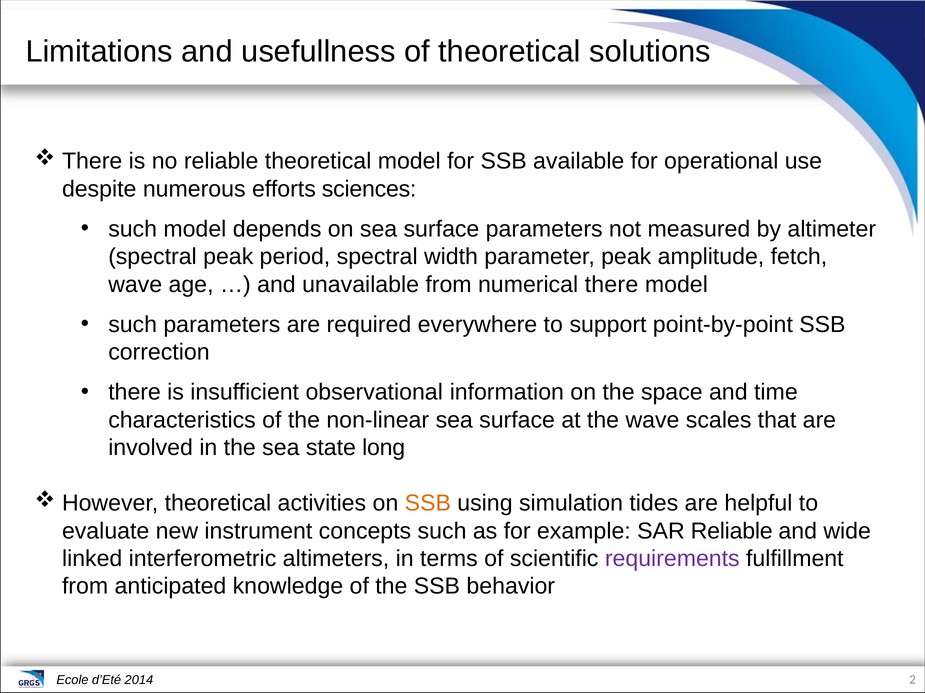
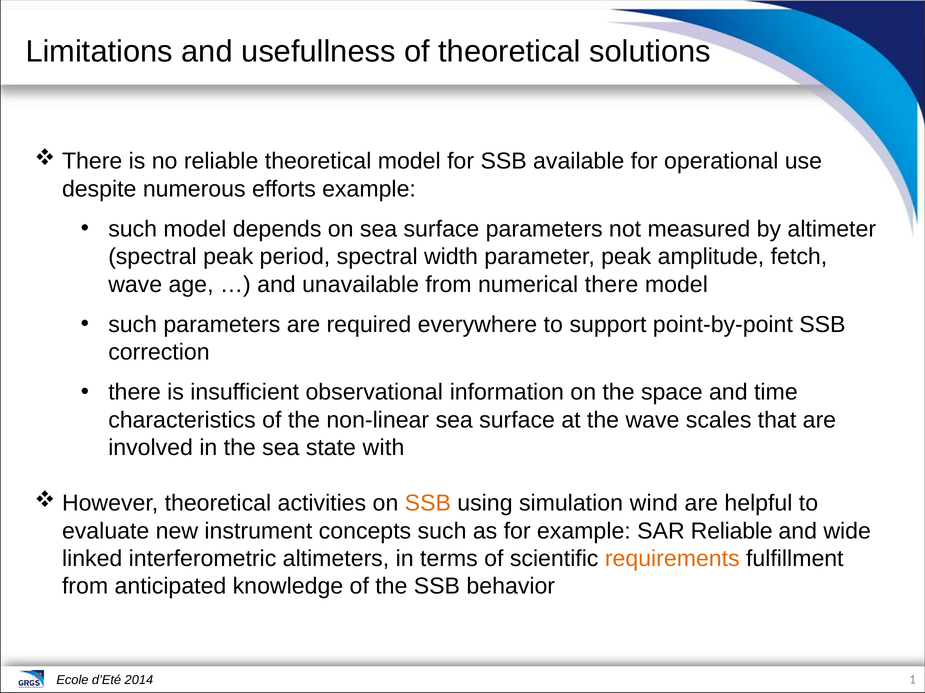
efforts sciences: sciences -> example
long: long -> with
tides: tides -> wind
requirements colour: purple -> orange
2: 2 -> 1
